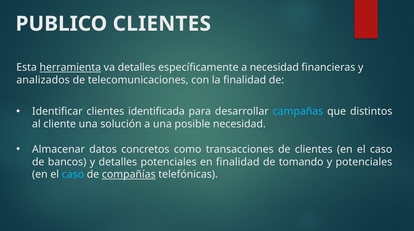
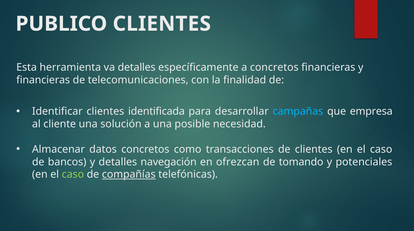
herramienta underline: present -> none
a necesidad: necesidad -> concretos
analizados at (43, 80): analizados -> financieras
distintos: distintos -> empresa
detalles potenciales: potenciales -> navegación
en finalidad: finalidad -> ofrezcan
caso at (73, 175) colour: light blue -> light green
